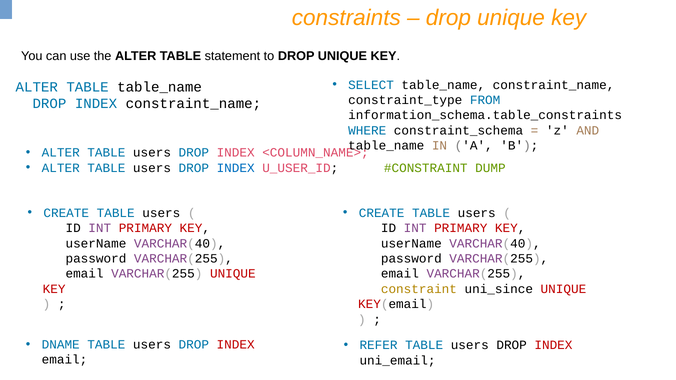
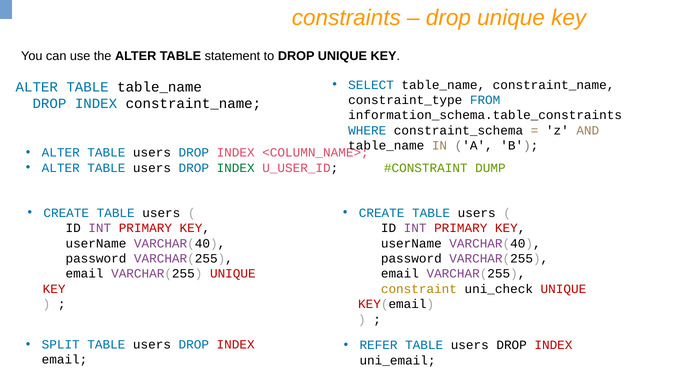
INDEX at (236, 168) colour: blue -> green
uni_since: uni_since -> uni_check
DNAME: DNAME -> SPLIT
